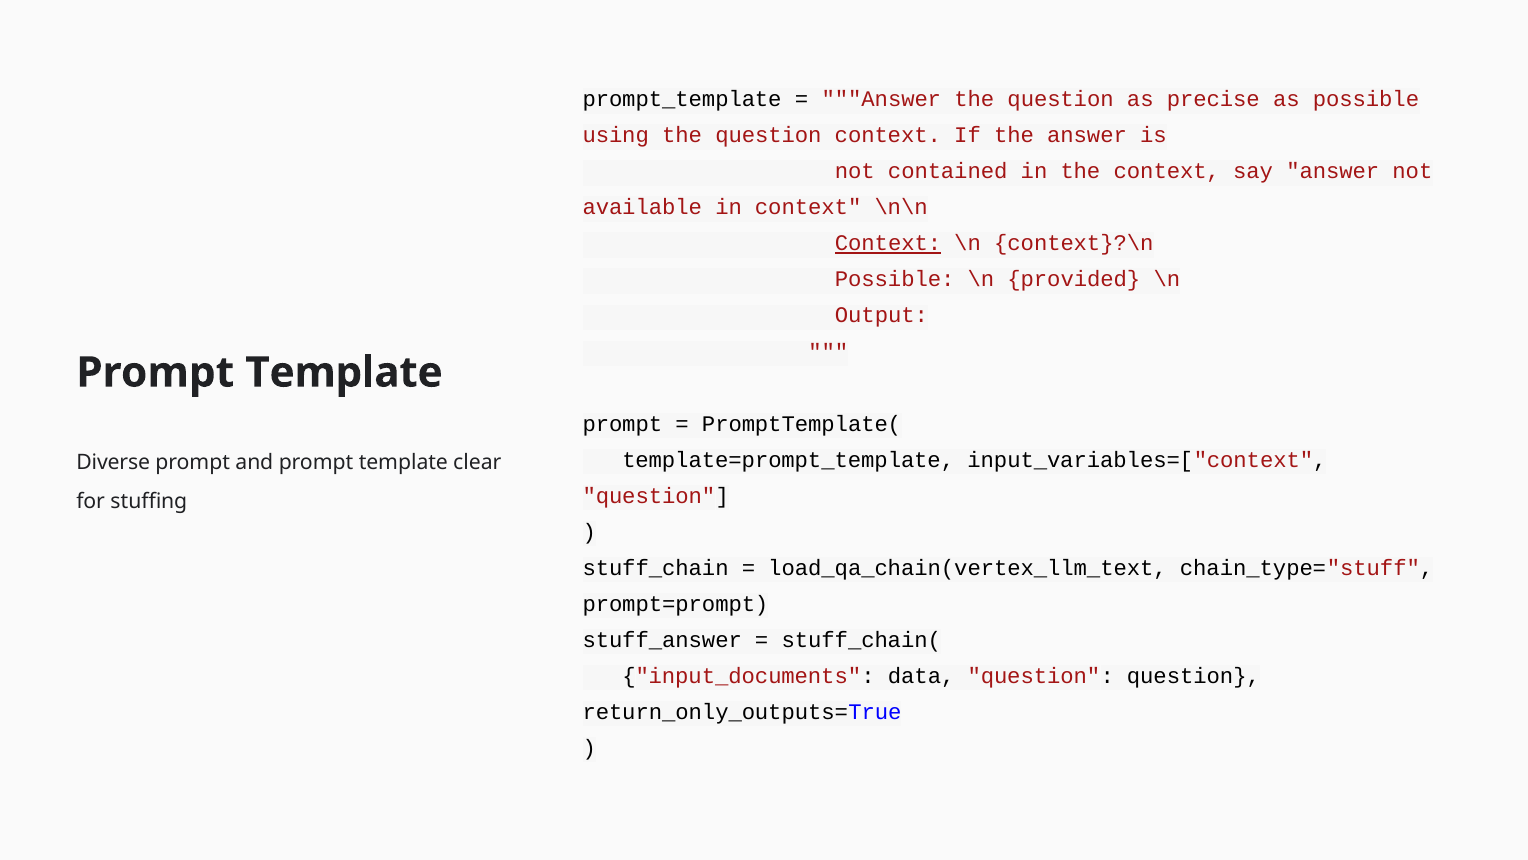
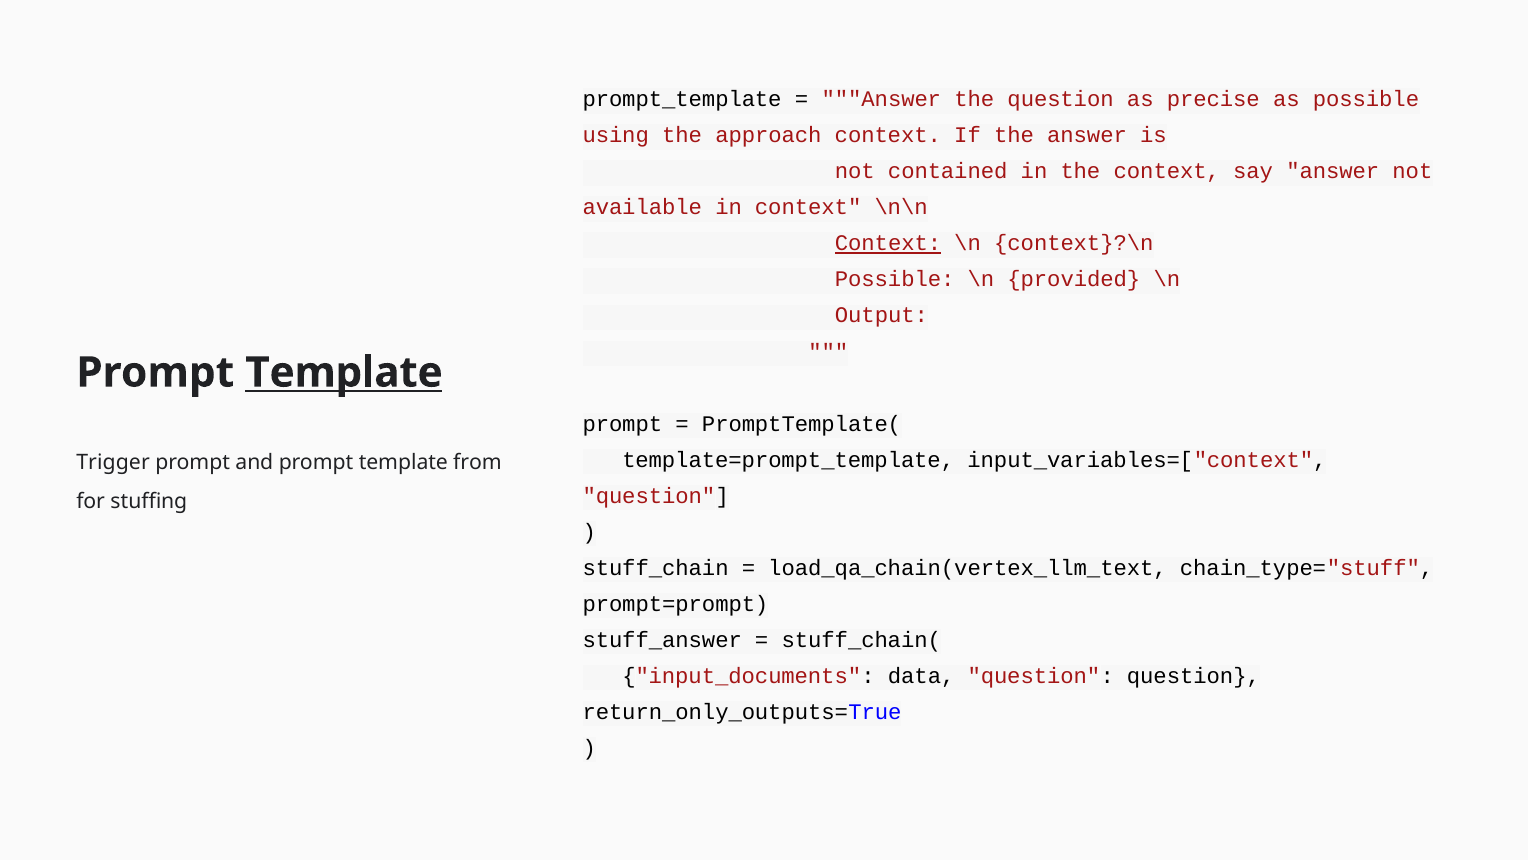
using the question: question -> approach
Template at (344, 372) underline: none -> present
Diverse: Diverse -> Trigger
clear: clear -> from
